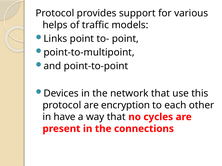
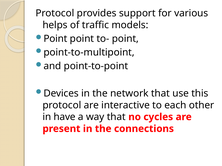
Links at (55, 39): Links -> Point
encryption: encryption -> interactive
